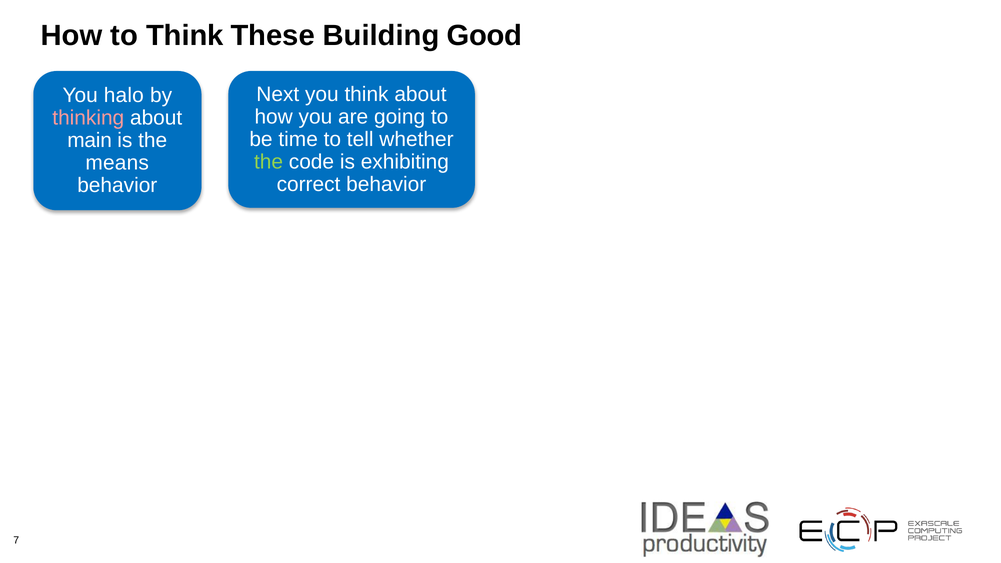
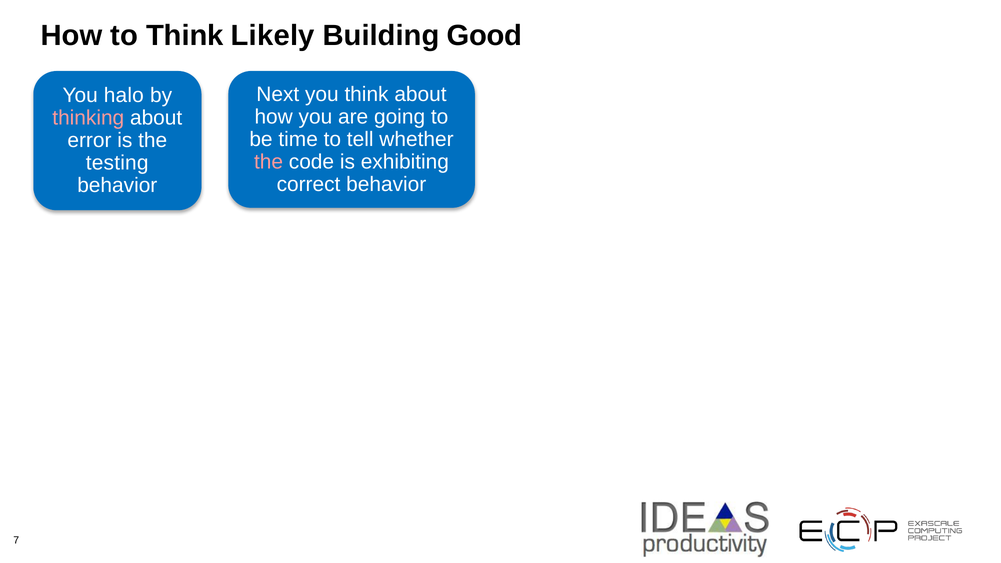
These: These -> Likely
main: main -> error
the at (269, 162) colour: light green -> pink
means: means -> testing
